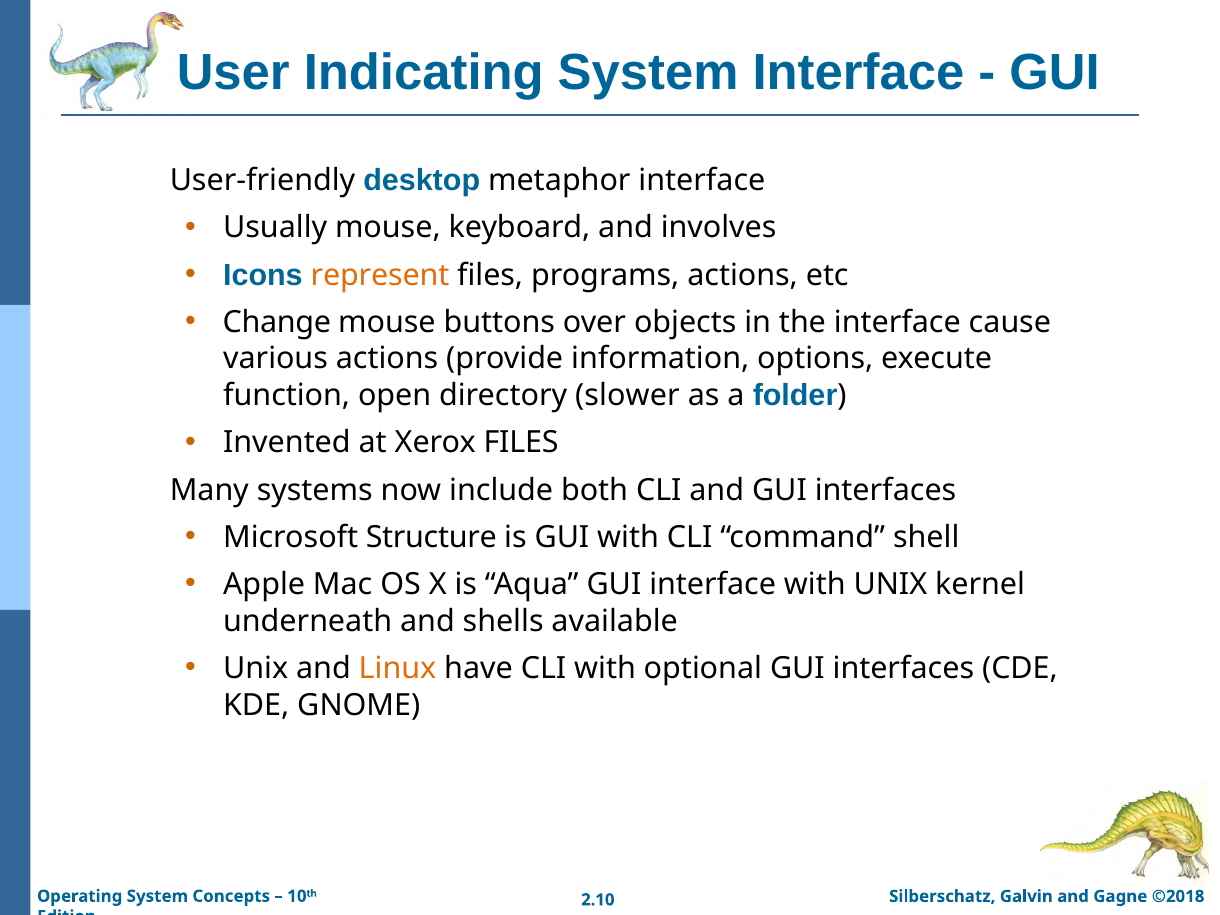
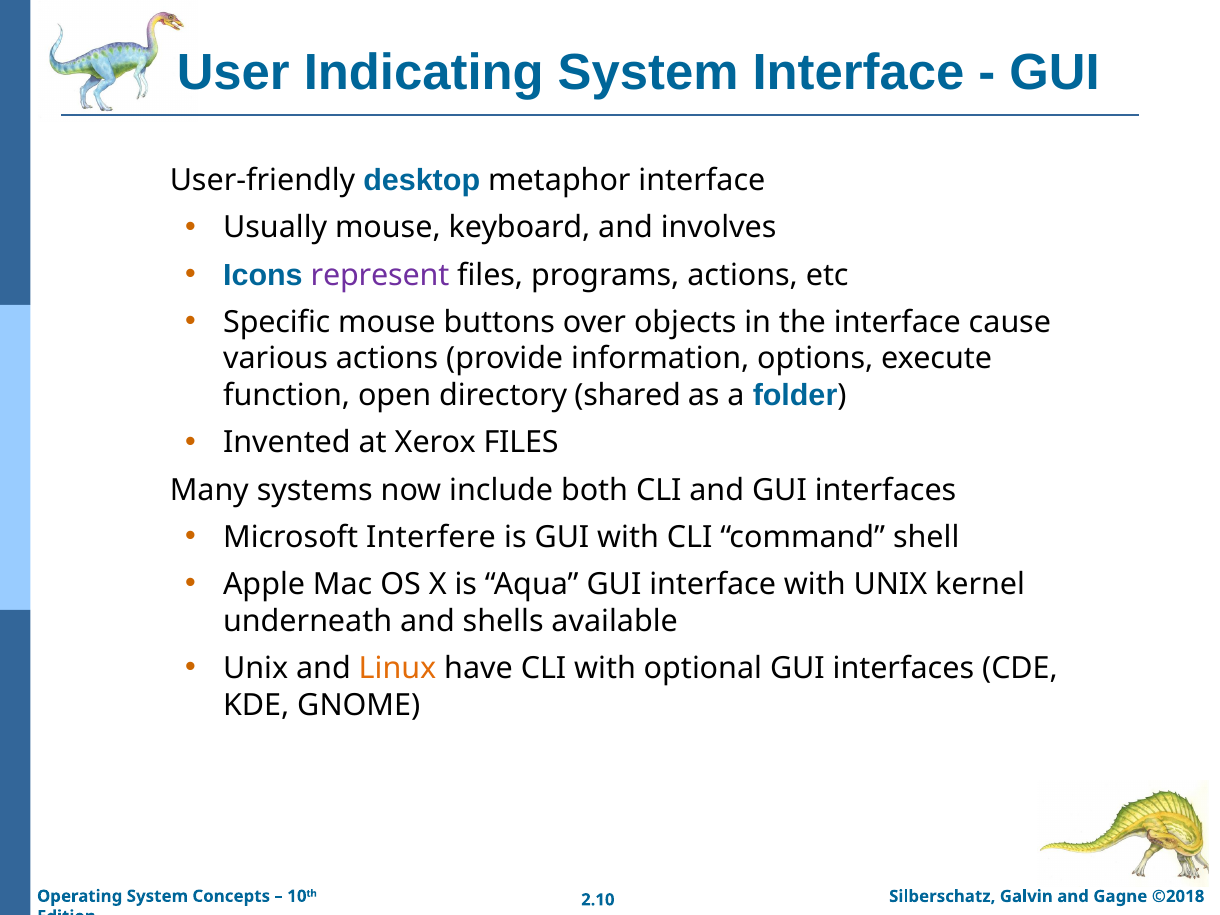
represent colour: orange -> purple
Change: Change -> Specific
slower: slower -> shared
Structure: Structure -> Interfere
